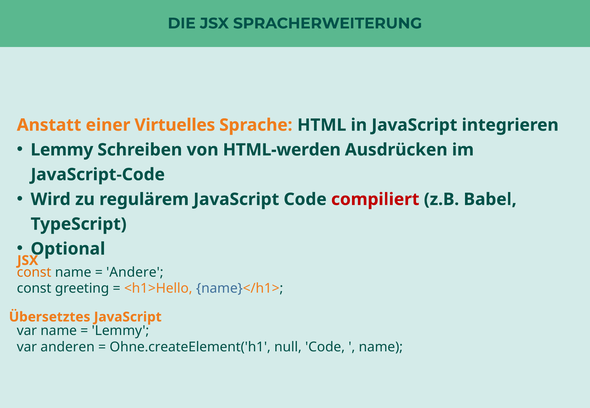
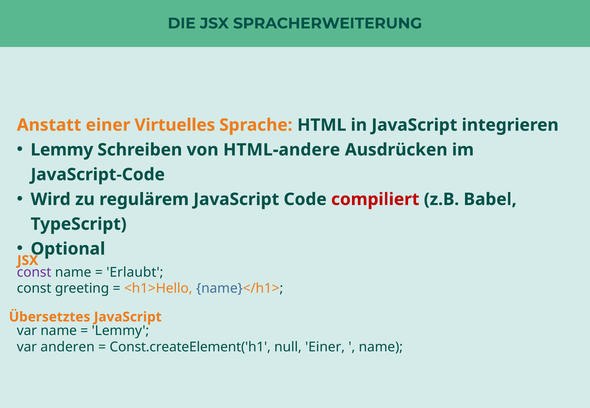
HTML-werden: HTML-werden -> HTML-andere
const at (34, 272) colour: orange -> purple
Andere: Andere -> Erlaubt
Ohne.createElement('h1: Ohne.createElement('h1 -> Const.createElement('h1
null Code: Code -> Einer
